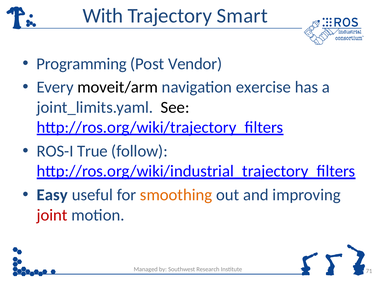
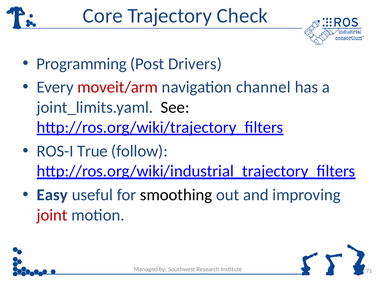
With: With -> Core
Smart: Smart -> Check
Vendor: Vendor -> Drivers
moveit/arm colour: black -> red
exercise: exercise -> channel
smoothing colour: orange -> black
